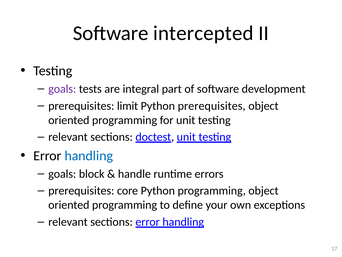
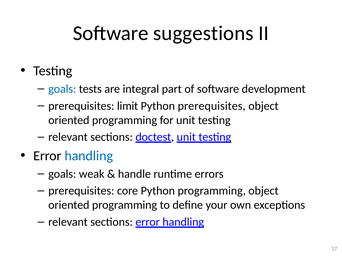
intercepted: intercepted -> suggestions
goals at (62, 89) colour: purple -> blue
block: block -> weak
